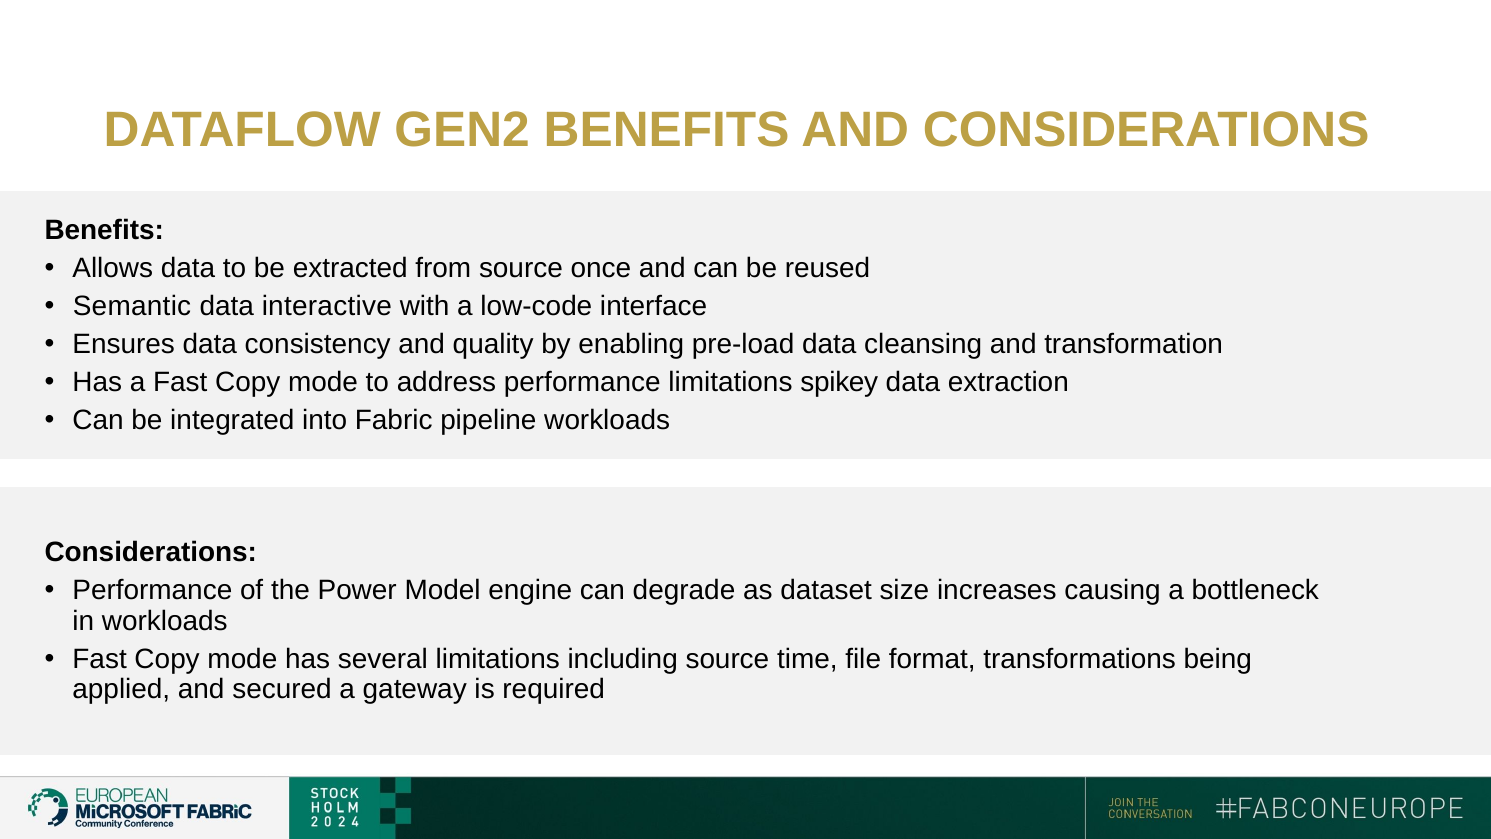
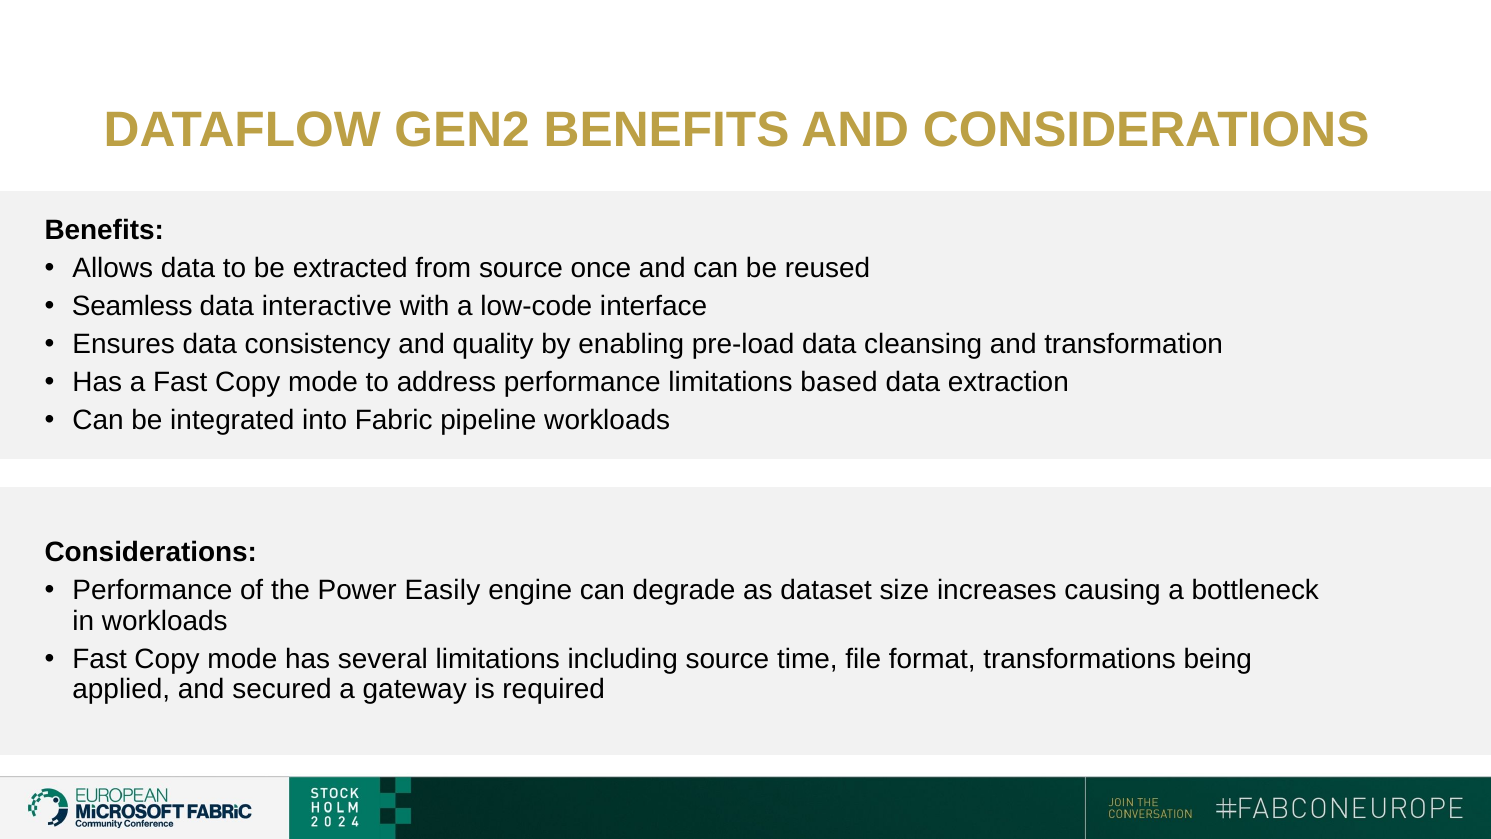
Semantic: Semantic -> Seamless
spikey: spikey -> based
Model: Model -> Easily
